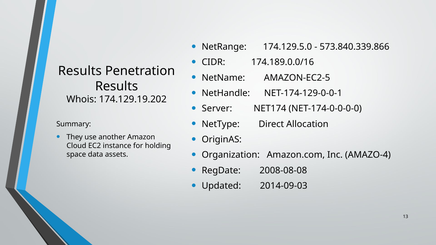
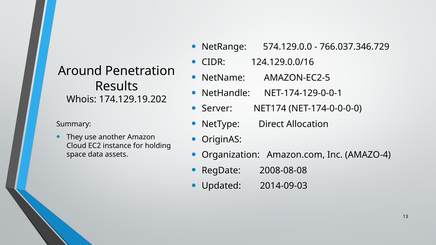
174.129.5.0: 174.129.5.0 -> 574.129.0.0
573.840.339.866: 573.840.339.866 -> 766.037.346.729
174.189.0.0/16: 174.189.0.0/16 -> 124.129.0.0/16
Results at (80, 71): Results -> Around
